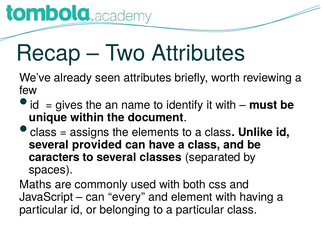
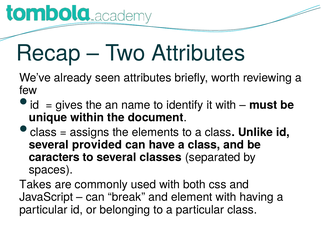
Maths: Maths -> Takes
every: every -> break
